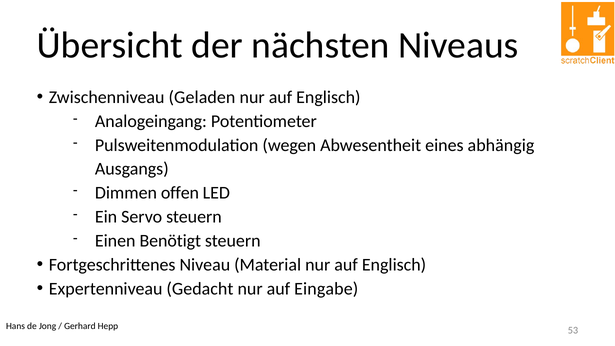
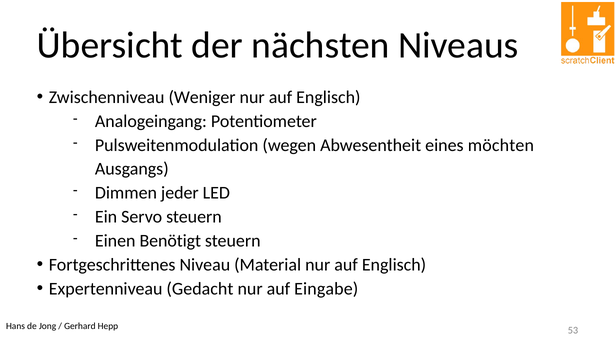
Geladen: Geladen -> Weniger
abhängig: abhängig -> möchten
offen: offen -> jeder
